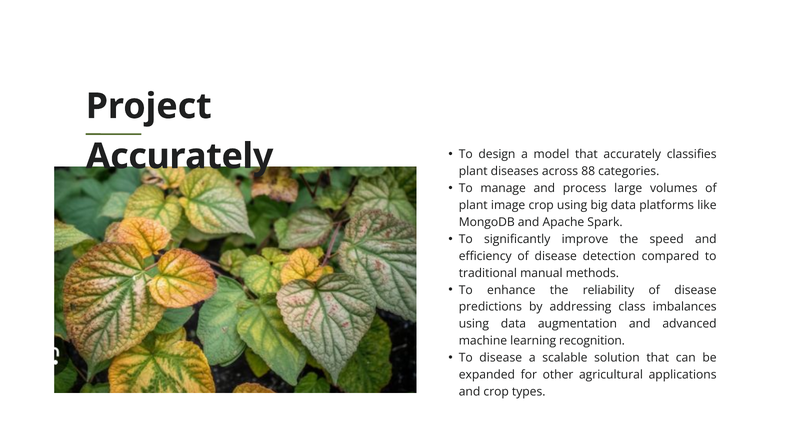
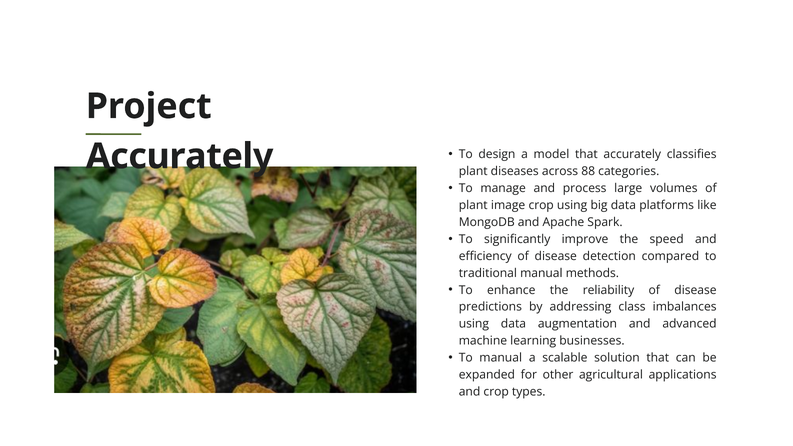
recognition: recognition -> businesses
To disease: disease -> manual
